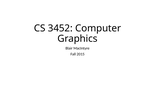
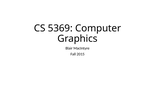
3452: 3452 -> 5369
